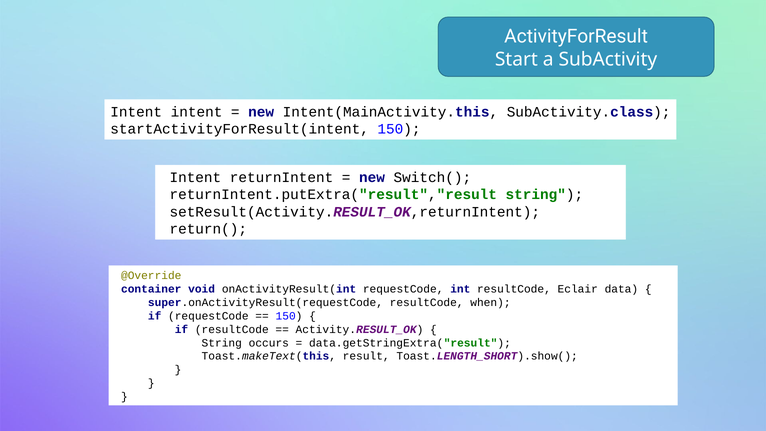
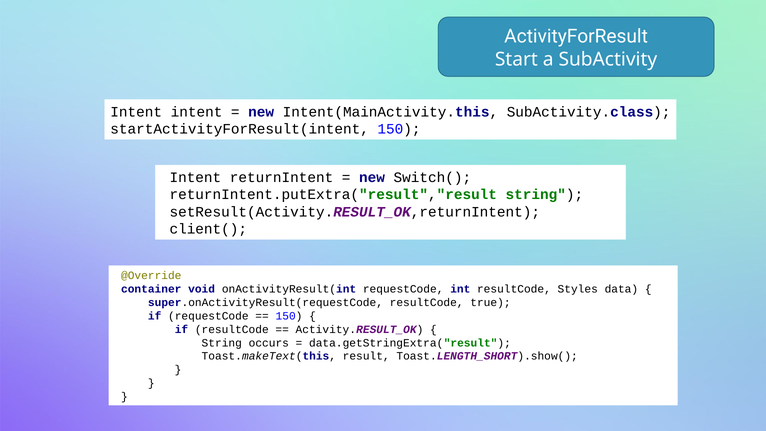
return(: return( -> client(
Eclair: Eclair -> Styles
when: when -> true
